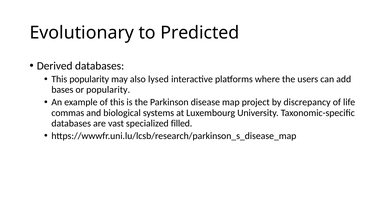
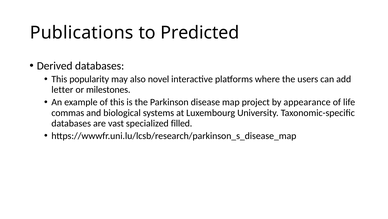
Evolutionary: Evolutionary -> Publications
lysed: lysed -> novel
bases: bases -> letter
or popularity: popularity -> milestones
discrepancy: discrepancy -> appearance
